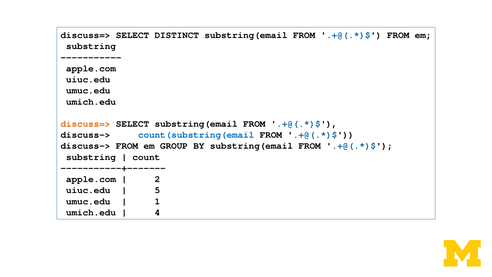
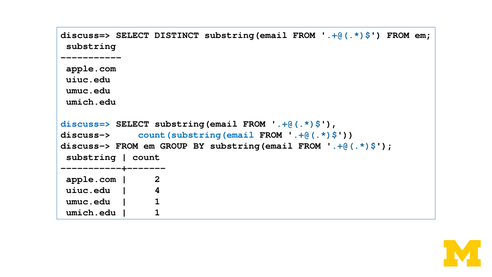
discuss=> at (85, 124) colour: orange -> blue
5: 5 -> 4
4 at (157, 212): 4 -> 1
